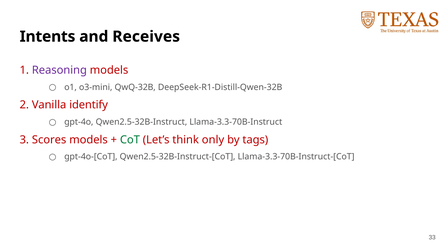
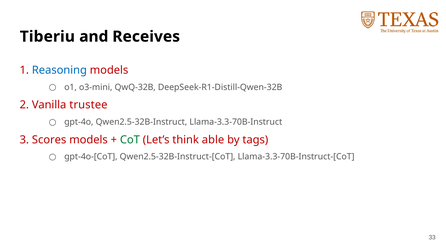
Intents: Intents -> Tiberiu
Reasoning colour: purple -> blue
identify: identify -> trustee
only: only -> able
